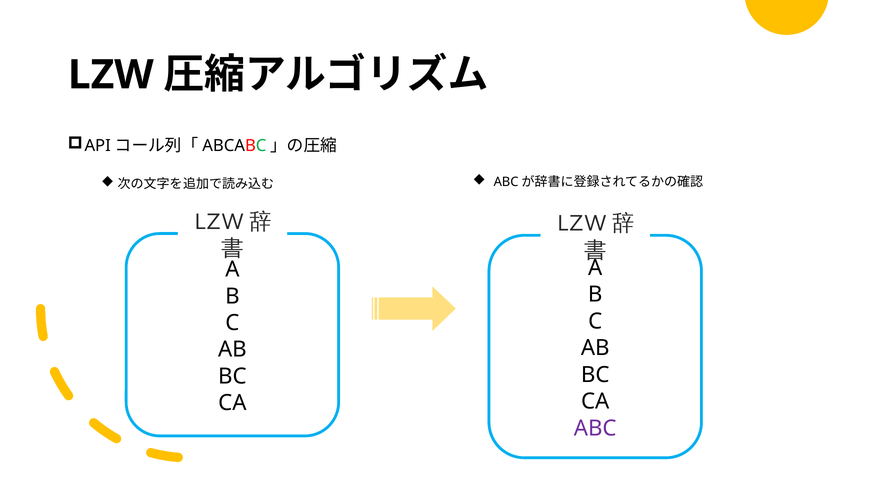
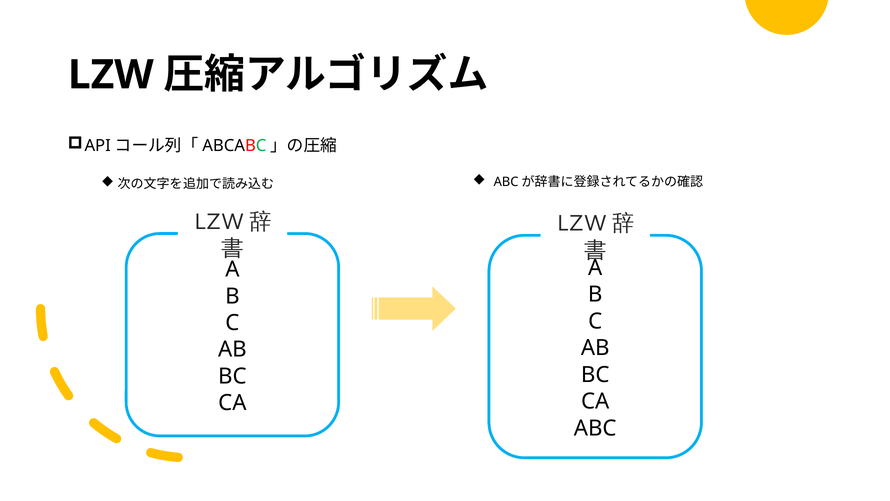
ABC colour: purple -> black
